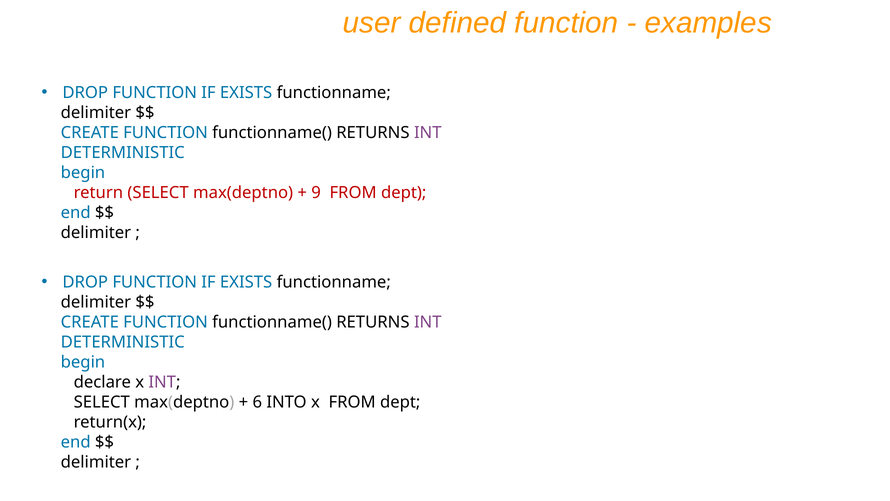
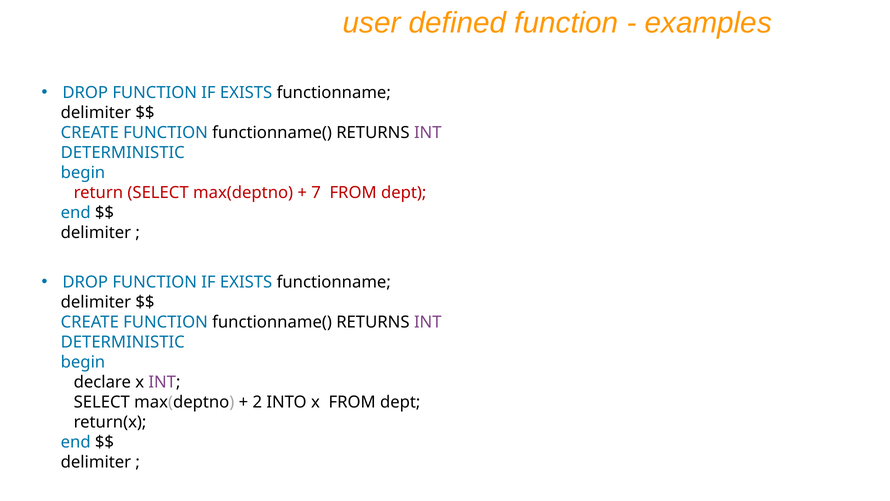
9: 9 -> 7
6: 6 -> 2
